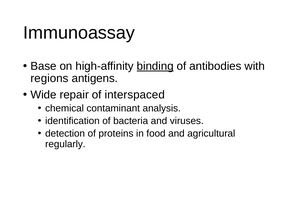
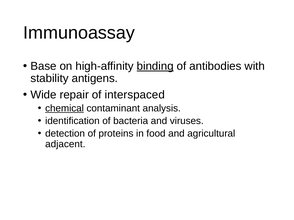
regions: regions -> stability
chemical underline: none -> present
regularly: regularly -> adjacent
